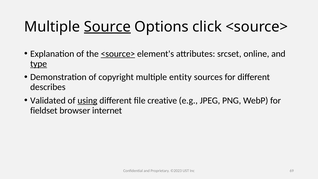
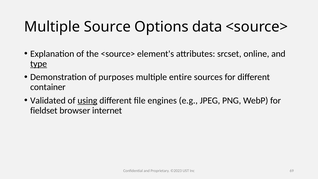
Source underline: present -> none
click: click -> data
<source> at (118, 54) underline: present -> none
copyright: copyright -> purposes
entity: entity -> entire
describes: describes -> container
creative: creative -> engines
